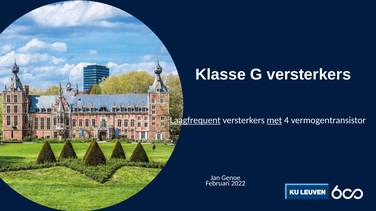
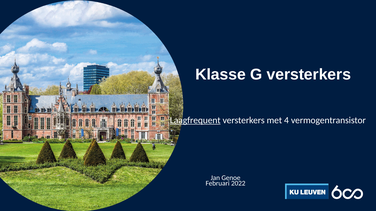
met underline: present -> none
